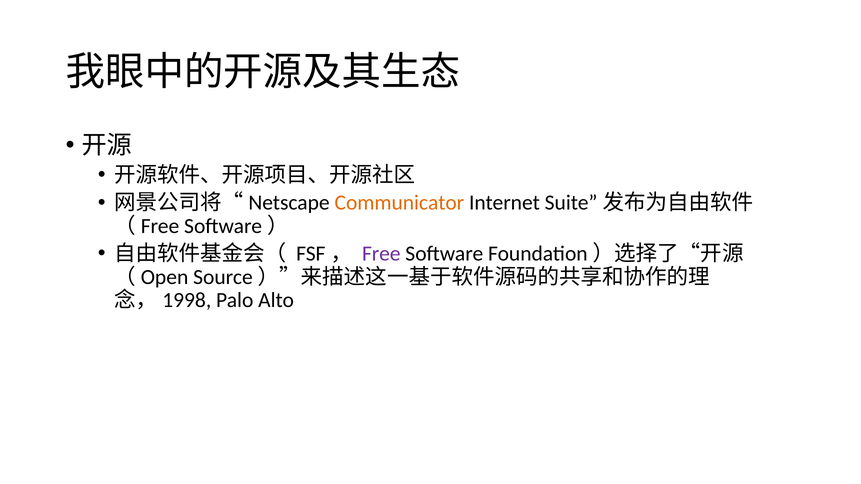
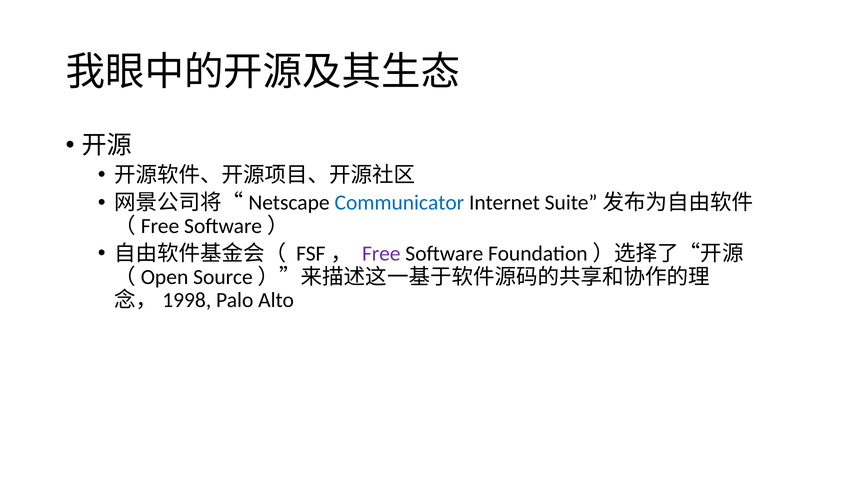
Communicator colour: orange -> blue
